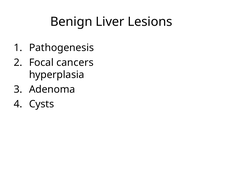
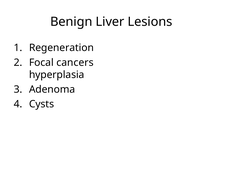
Pathogenesis: Pathogenesis -> Regeneration
